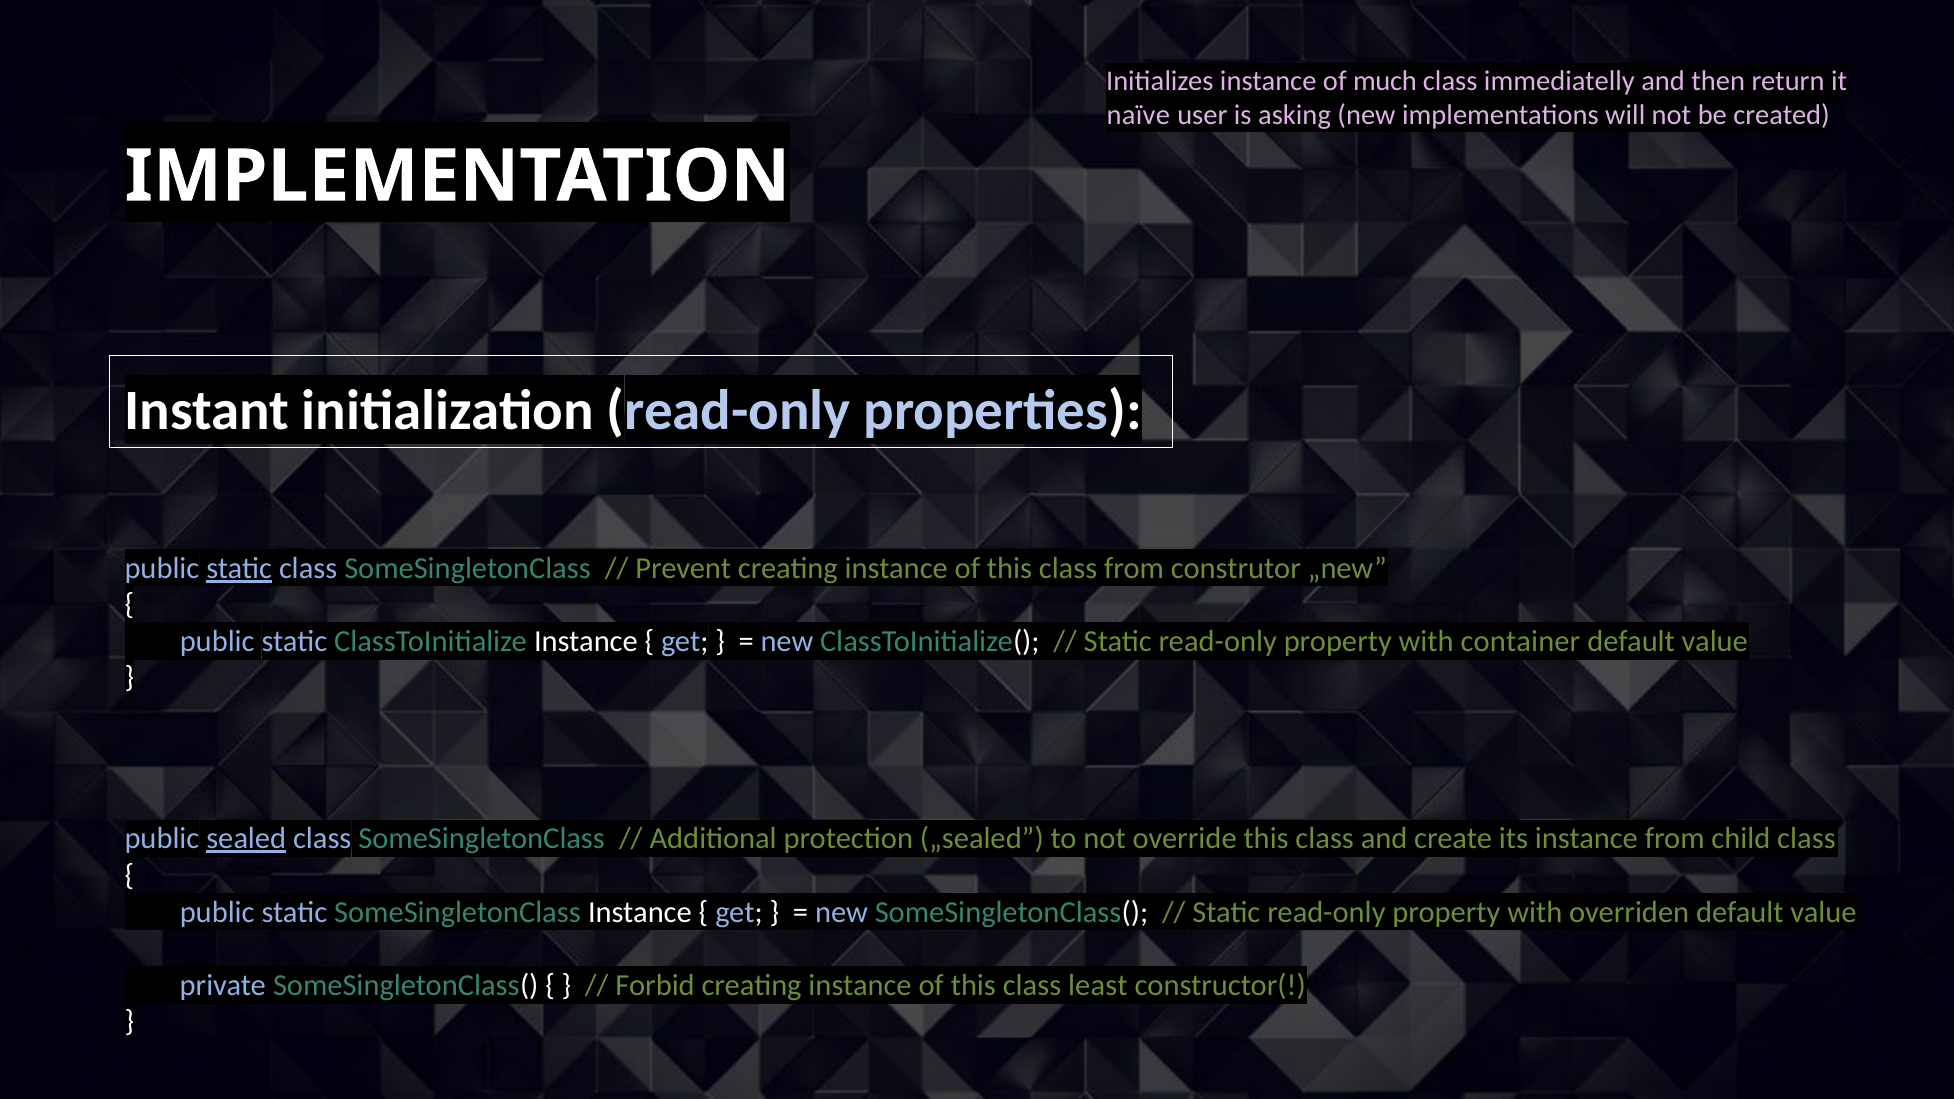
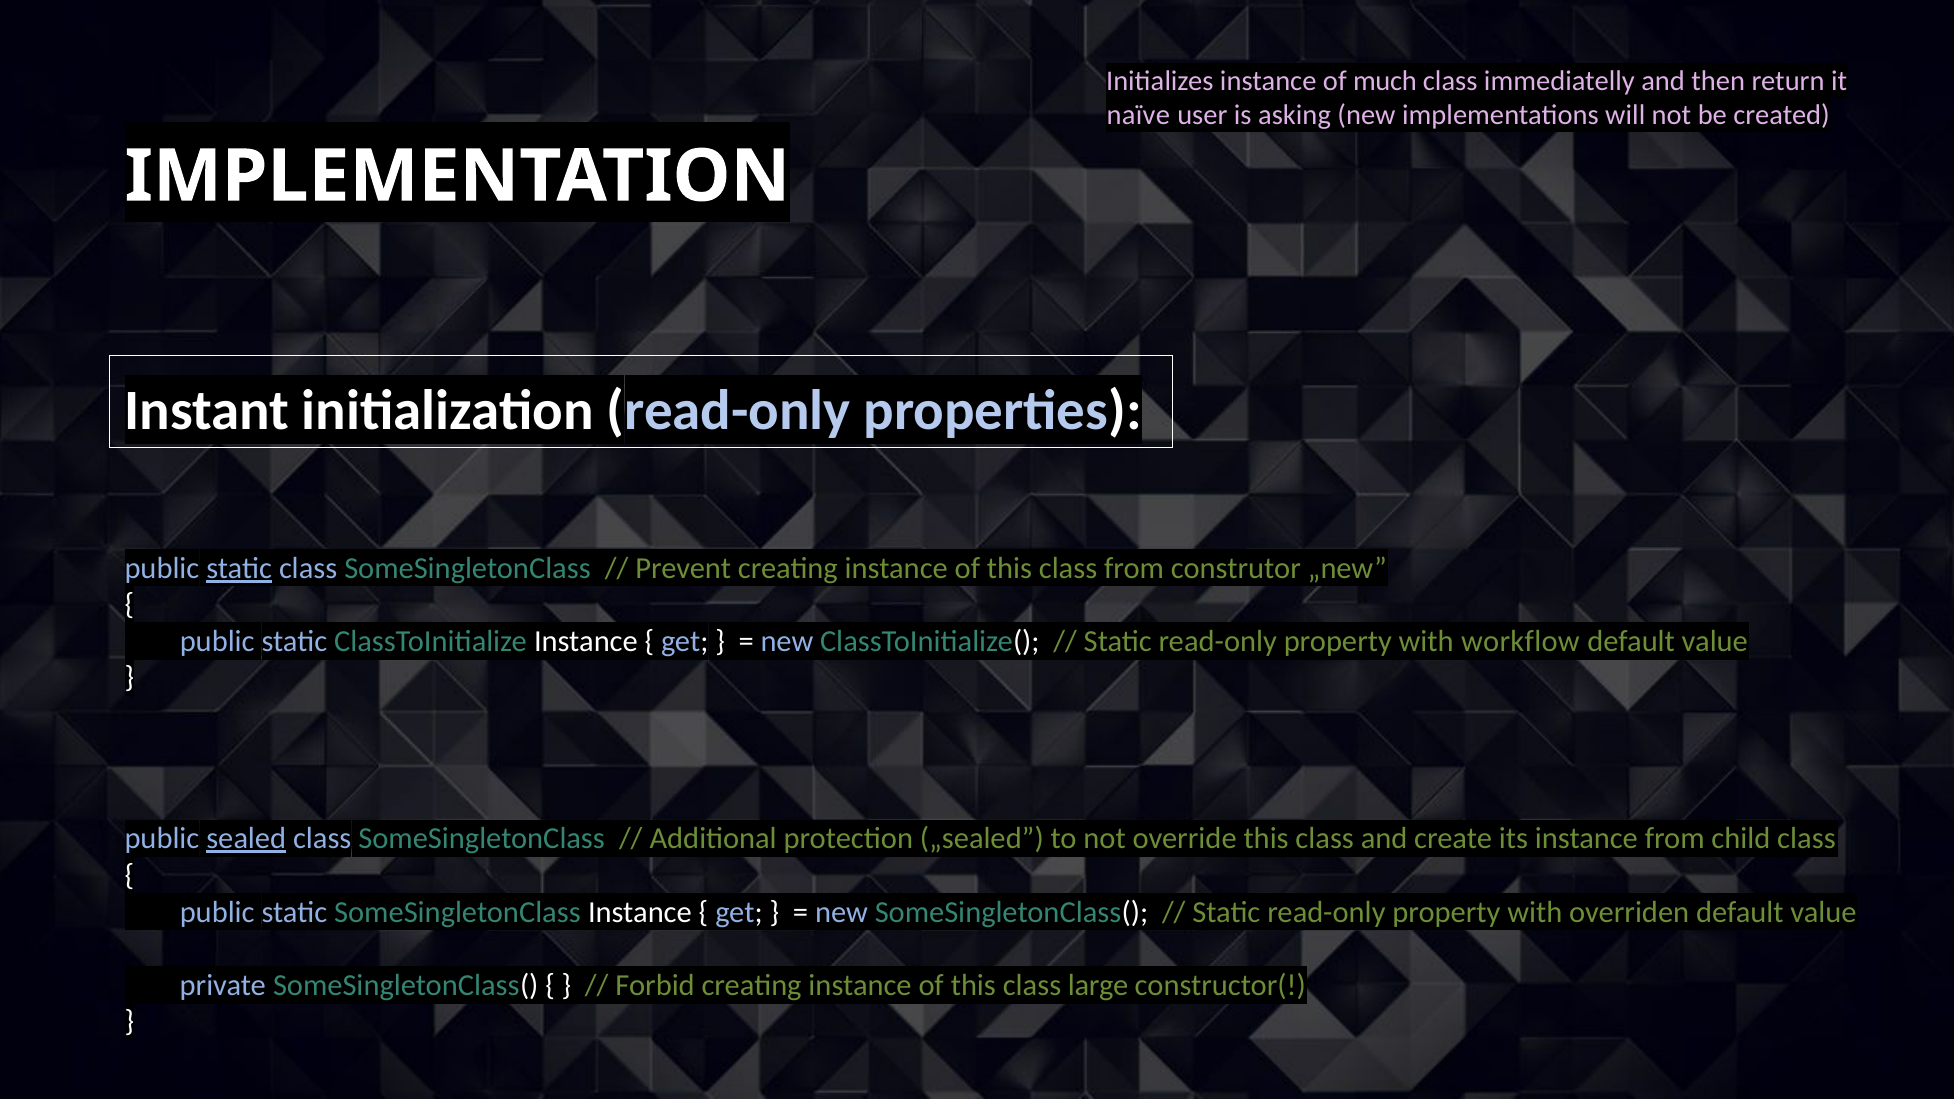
container: container -> workflow
least: least -> large
